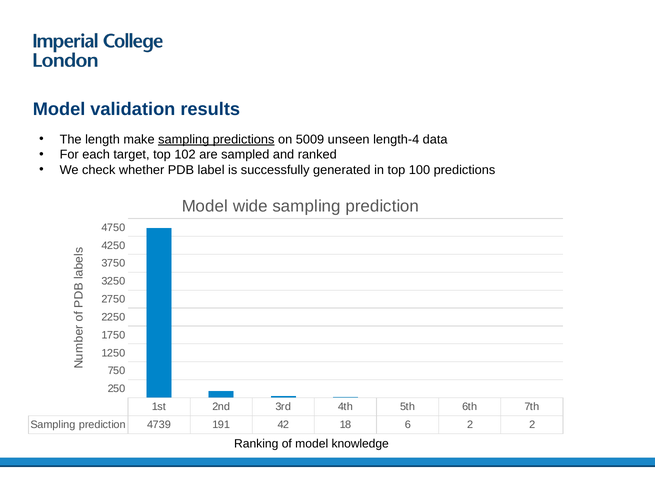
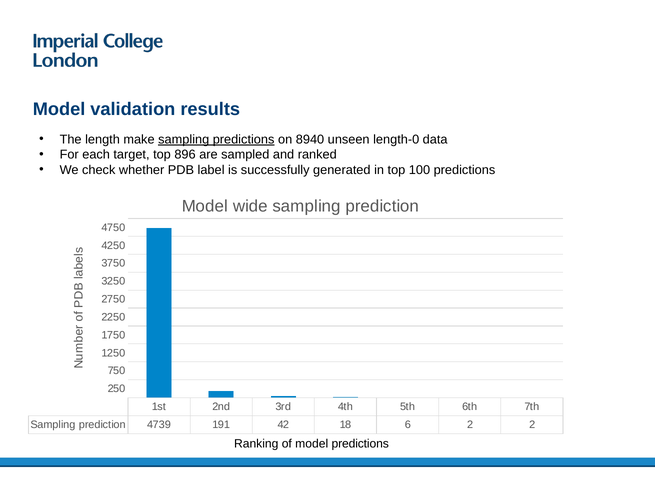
5009: 5009 -> 8940
length-4: length-4 -> length-0
102: 102 -> 896
model knowledge: knowledge -> predictions
